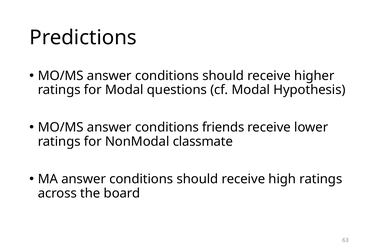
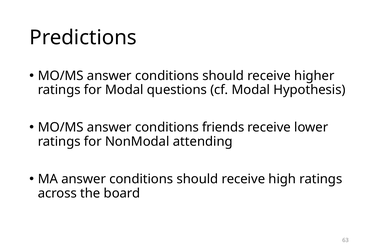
classmate: classmate -> attending
